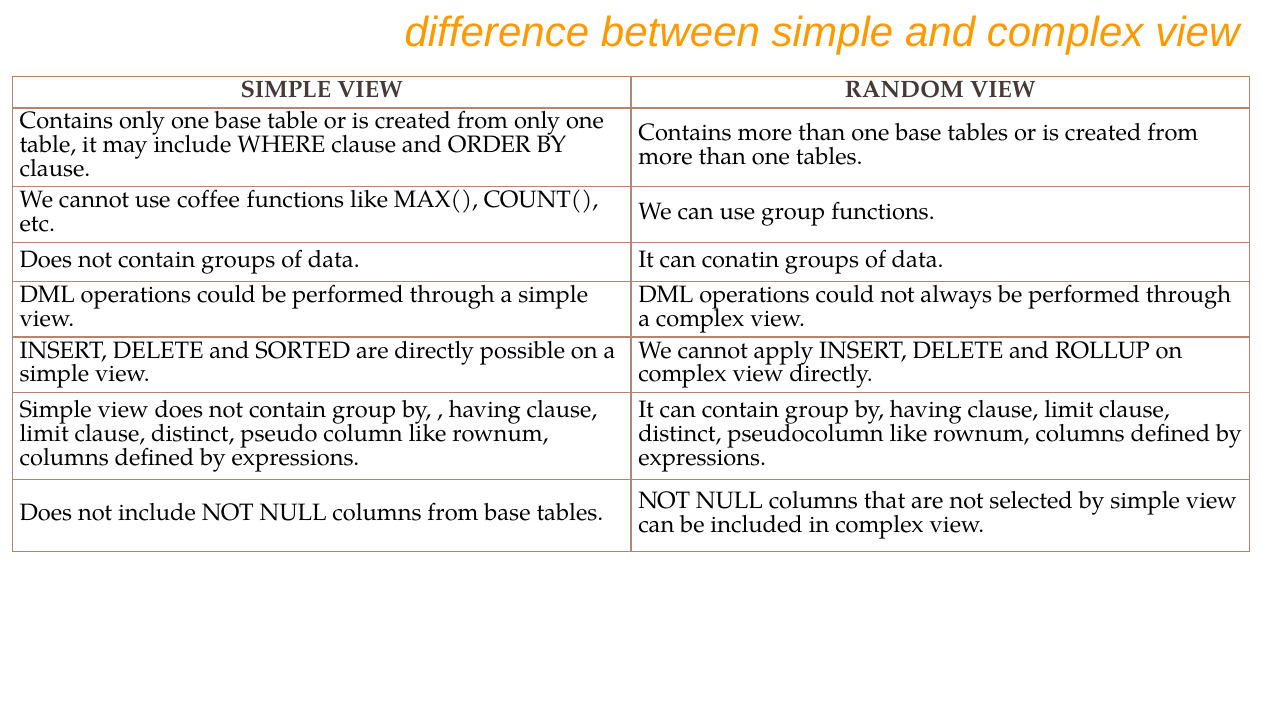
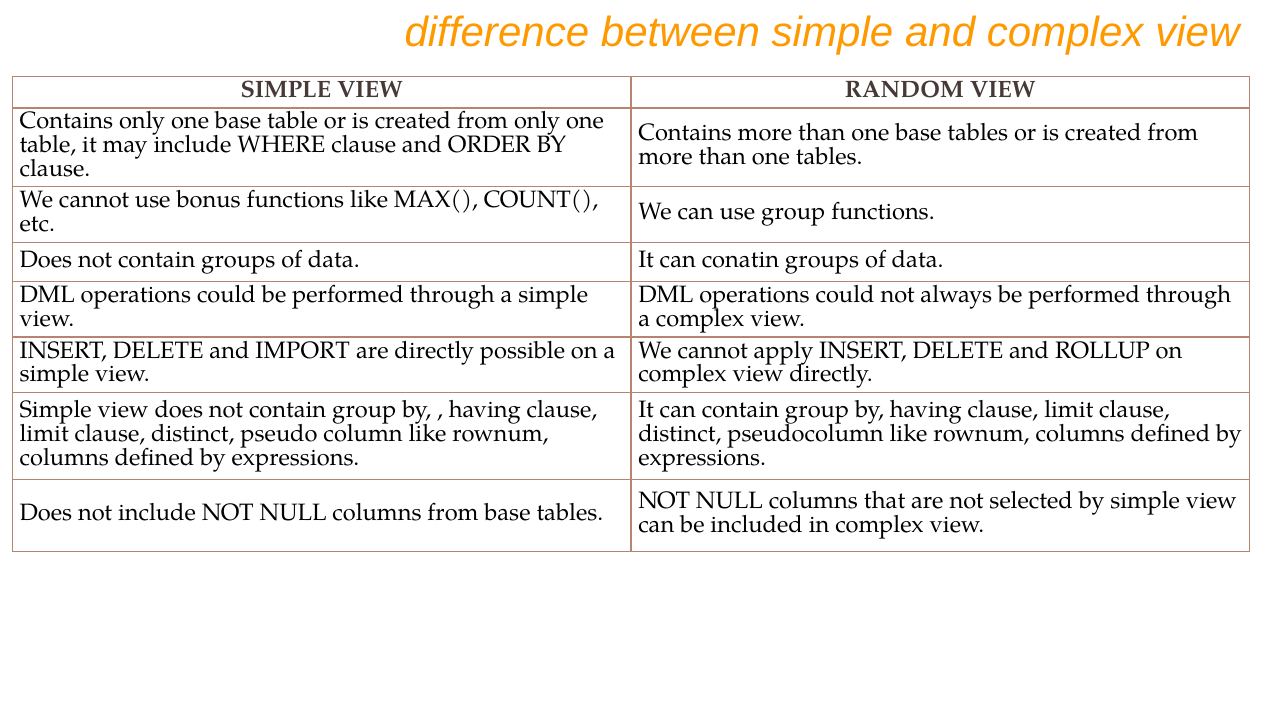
coffee: coffee -> bonus
SORTED: SORTED -> IMPORT
